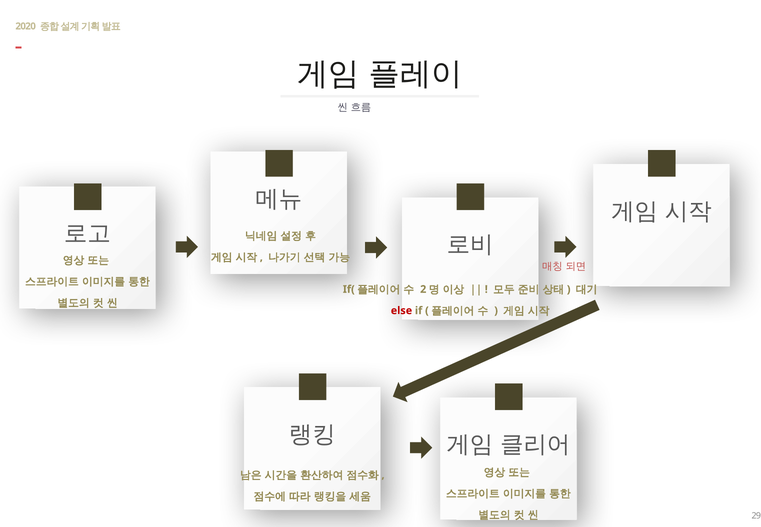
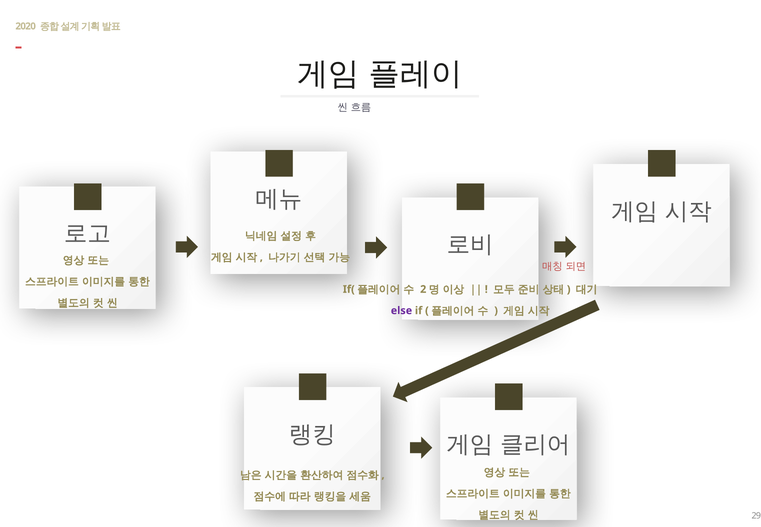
else colour: red -> purple
